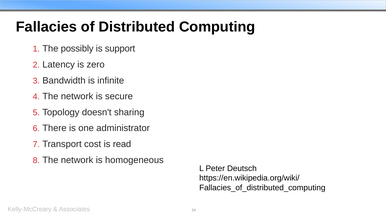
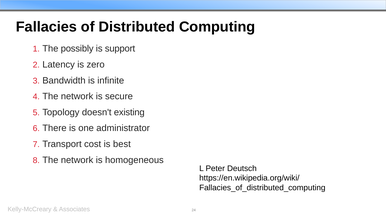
sharing: sharing -> existing
read: read -> best
